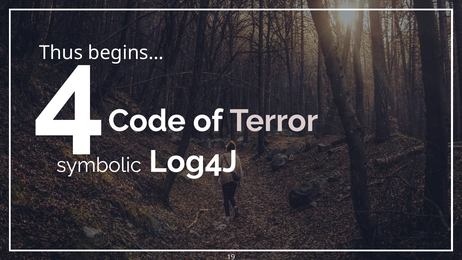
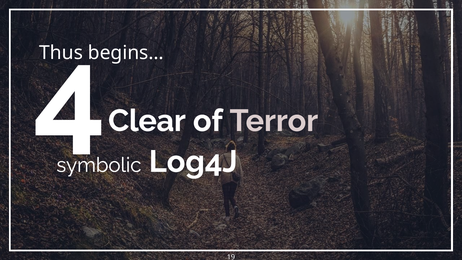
Code: Code -> Clear
